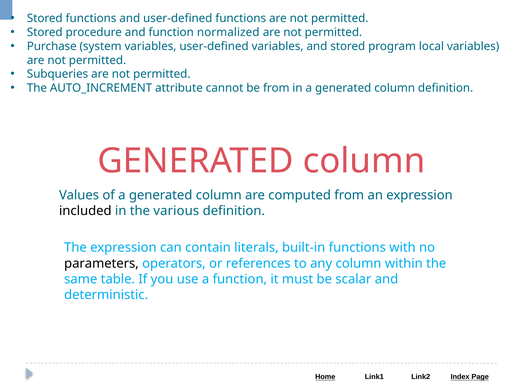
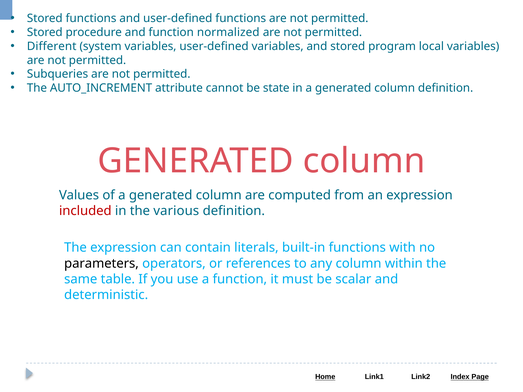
Purchase: Purchase -> Different
be from: from -> state
included colour: black -> red
